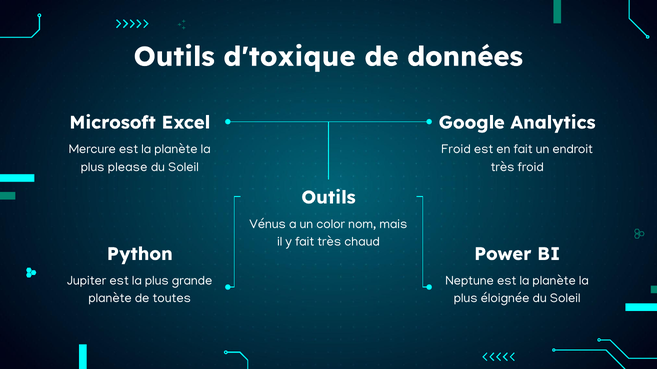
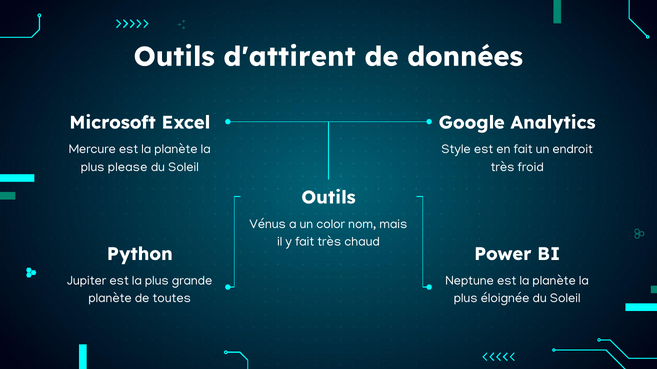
d'toxique: d'toxique -> d'attirent
Froid at (456, 149): Froid -> Style
